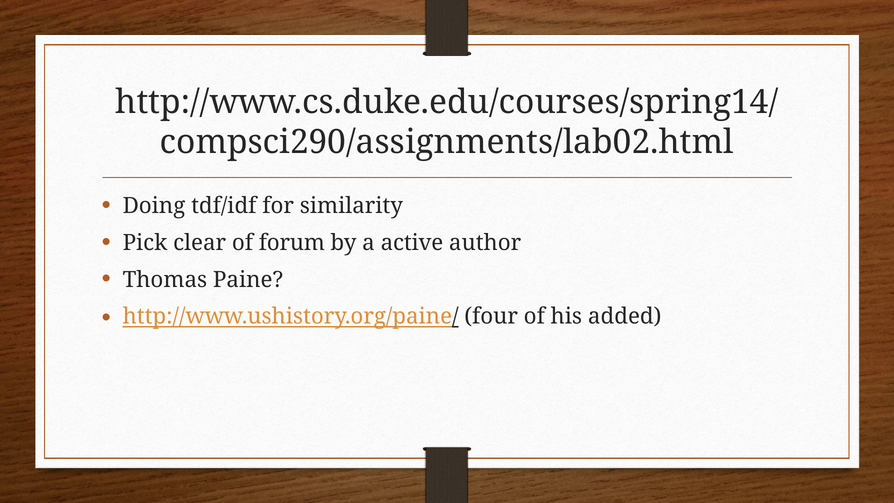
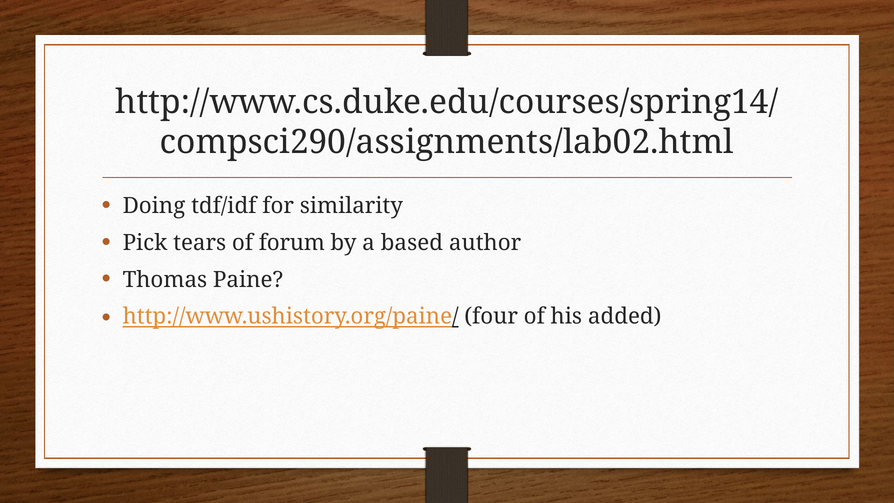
clear: clear -> tears
active: active -> based
